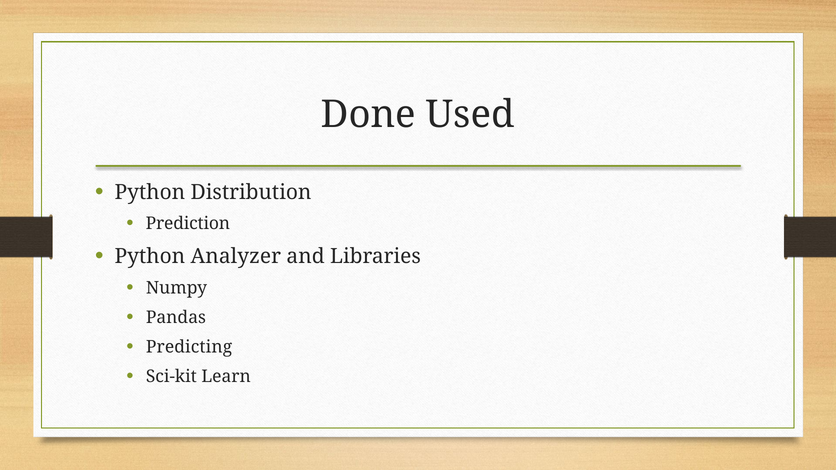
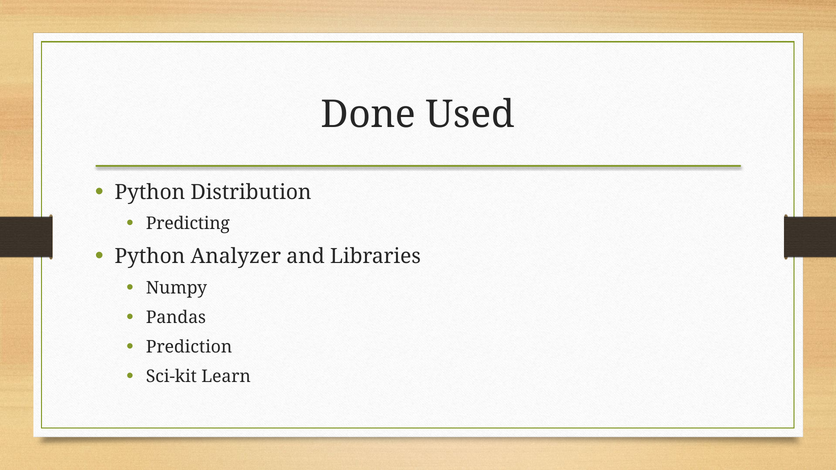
Prediction: Prediction -> Predicting
Predicting: Predicting -> Prediction
